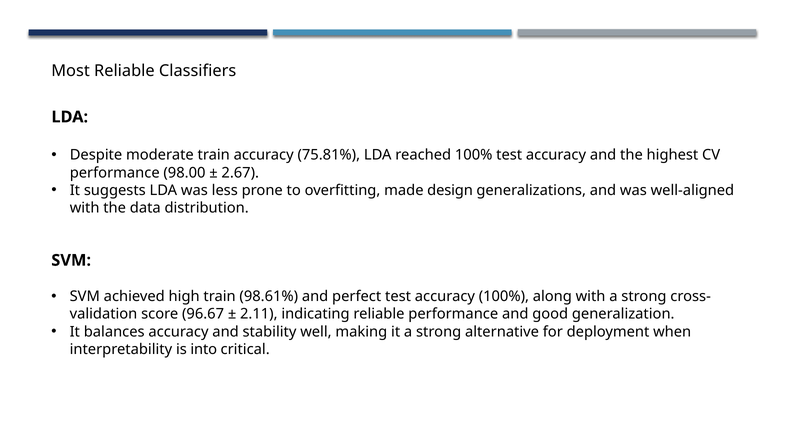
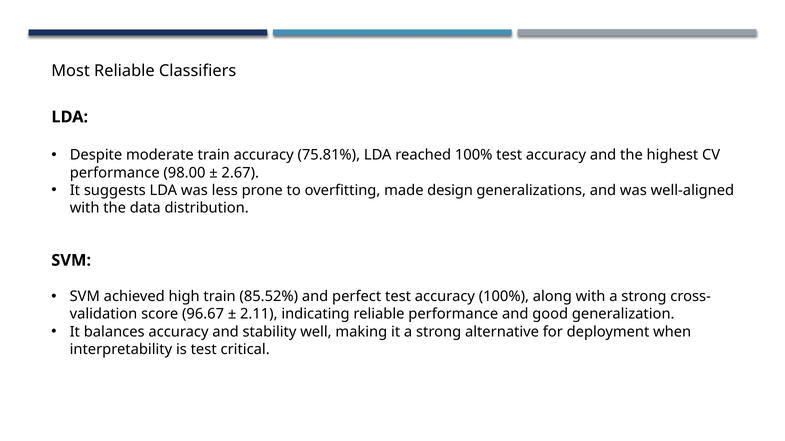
98.61%: 98.61% -> 85.52%
is into: into -> test
